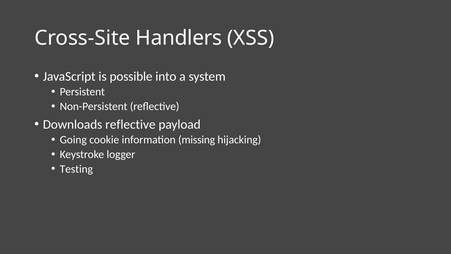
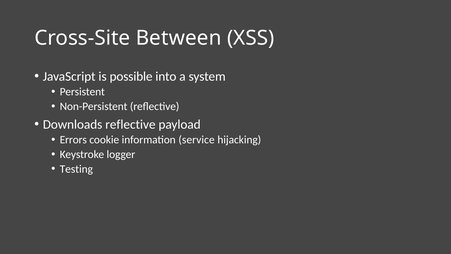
Handlers: Handlers -> Between
Going: Going -> Errors
missing: missing -> service
